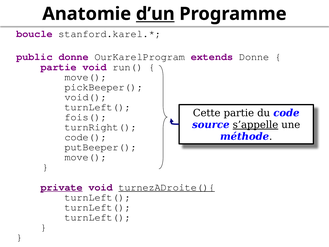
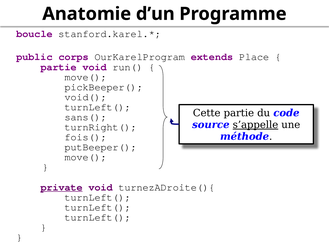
d’un underline: present -> none
public donne: donne -> corps
extends Donne: Donne -> Place
fois(: fois( -> sans(
code(: code( -> fois(
turnezADroite(){ underline: present -> none
